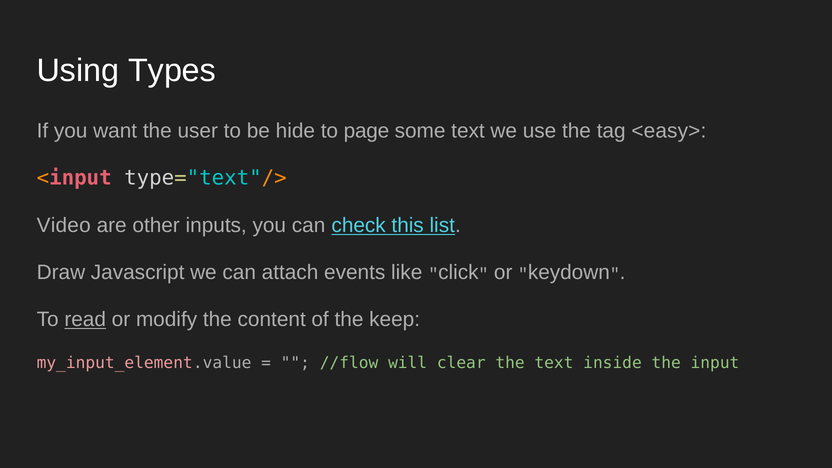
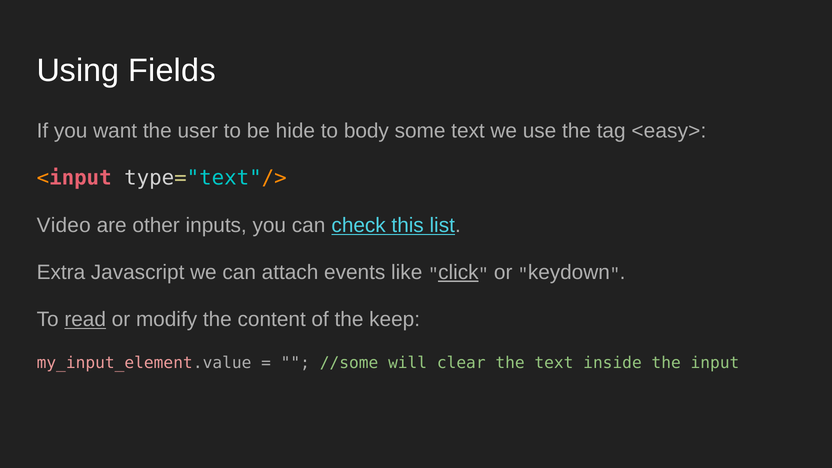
Types: Types -> Fields
page: page -> body
Draw: Draw -> Extra
click underline: none -> present
//flow: //flow -> //some
